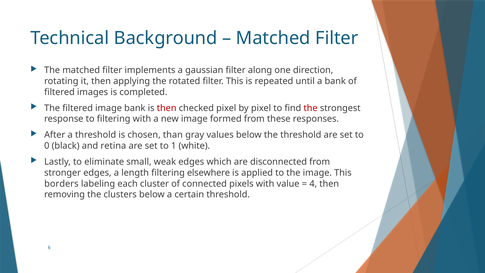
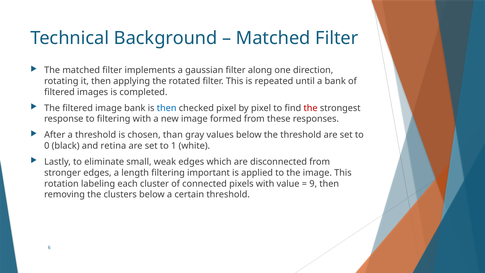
then at (167, 108) colour: red -> blue
elsewhere: elsewhere -> important
borders: borders -> rotation
4: 4 -> 9
